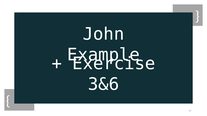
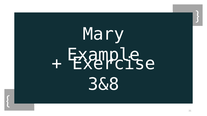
John: John -> Mary
3&6: 3&6 -> 3&8
